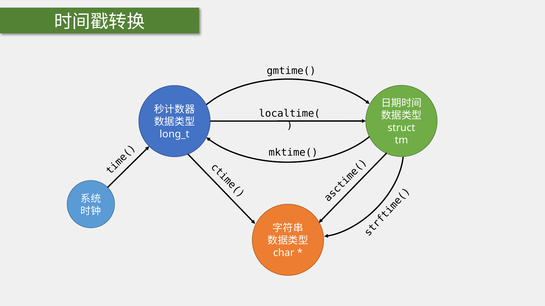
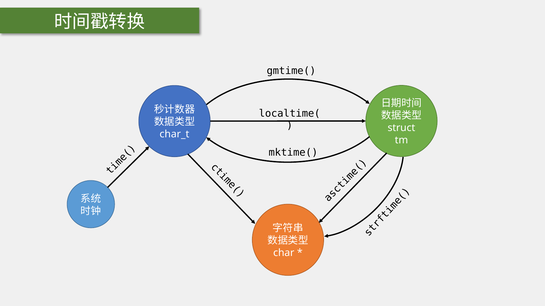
long_t: long_t -> char_t
